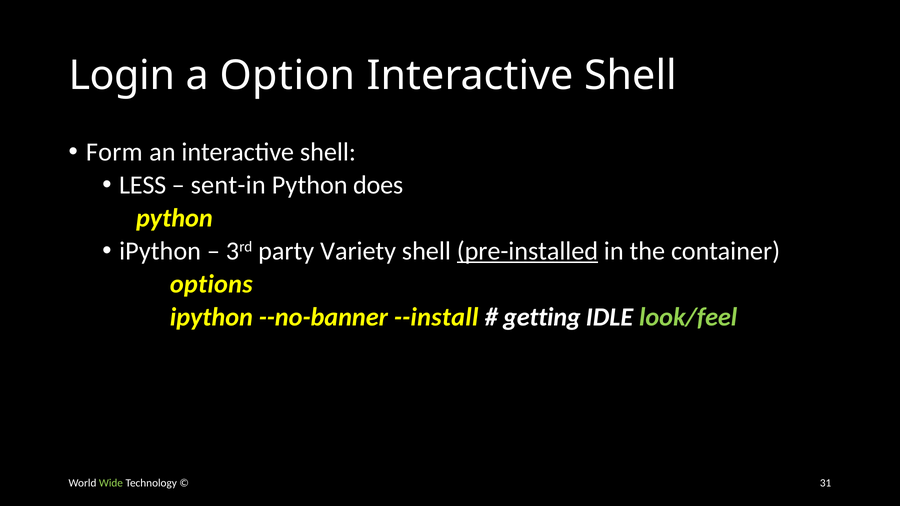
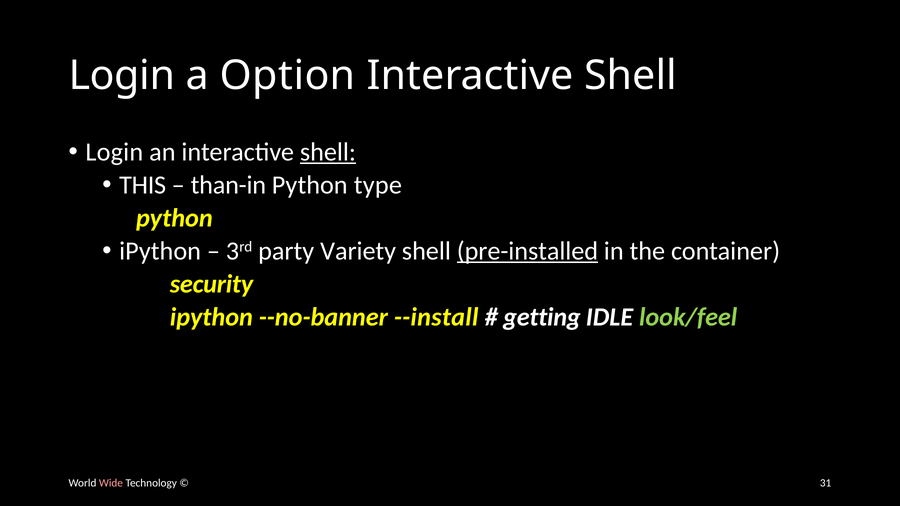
Form at (114, 152): Form -> Login
shell at (328, 152) underline: none -> present
LESS: LESS -> THIS
sent-in: sent-in -> than-in
does: does -> type
options: options -> security
Wide colour: light green -> pink
